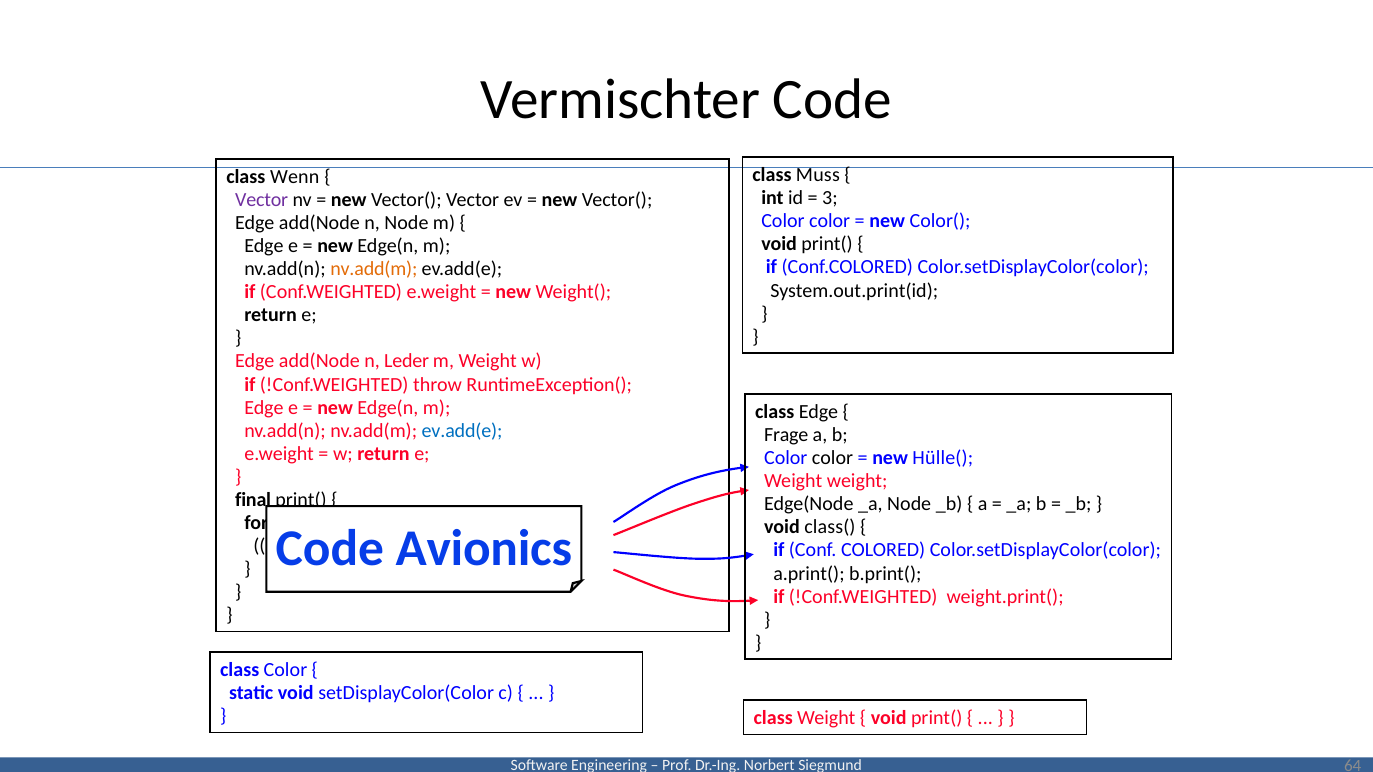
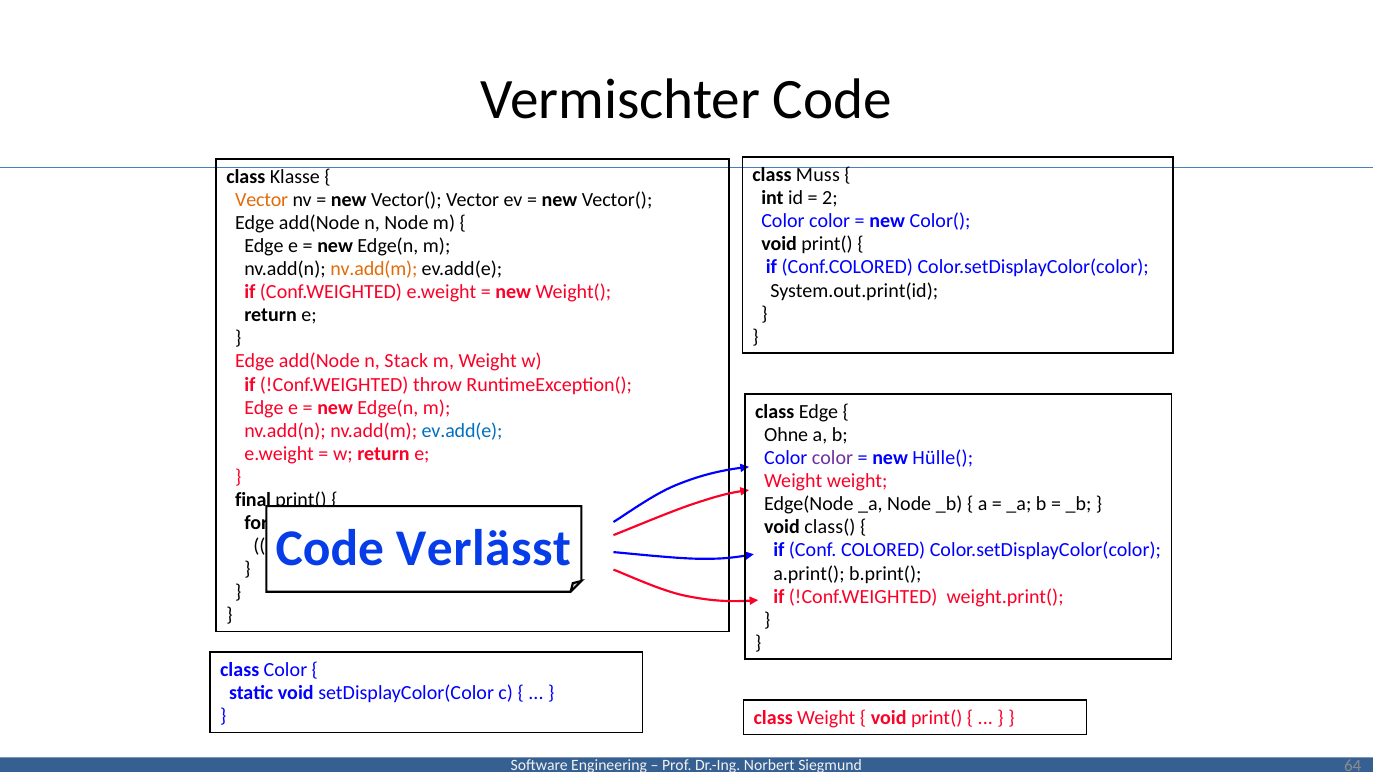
Wenn: Wenn -> Klasse
3: 3 -> 2
Vector at (262, 200) colour: purple -> orange
Leder: Leder -> Stack
Frage: Frage -> Ohne
color at (833, 458) colour: black -> purple
Avionics: Avionics -> Verlässt
